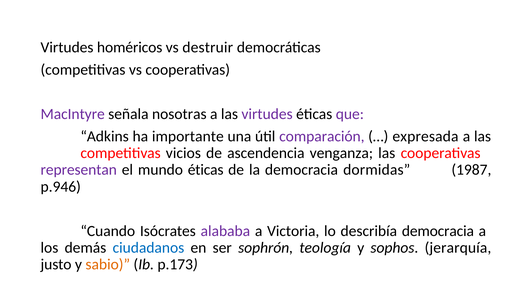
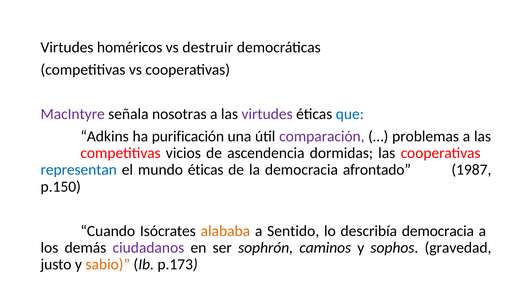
que colour: purple -> blue
importante: importante -> purificación
expresada: expresada -> problemas
venganza: venganza -> dormidas
representan colour: purple -> blue
dormidas: dormidas -> afrontado
p.946: p.946 -> p.150
alababa colour: purple -> orange
Victoria: Victoria -> Sentido
ciudadanos colour: blue -> purple
teología: teología -> caminos
jerarquía: jerarquía -> gravedad
